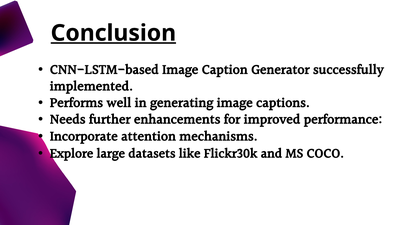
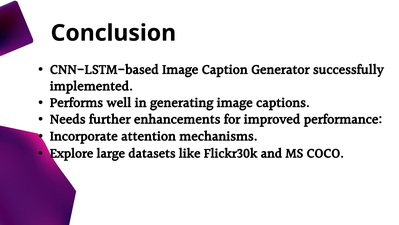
Conclusion underline: present -> none
